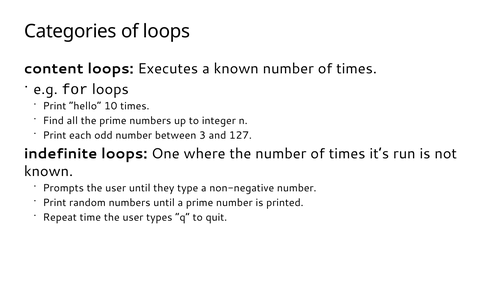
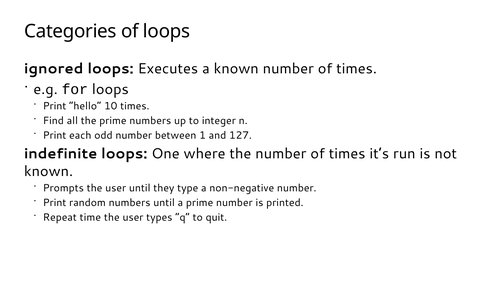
content: content -> ignored
3: 3 -> 1
